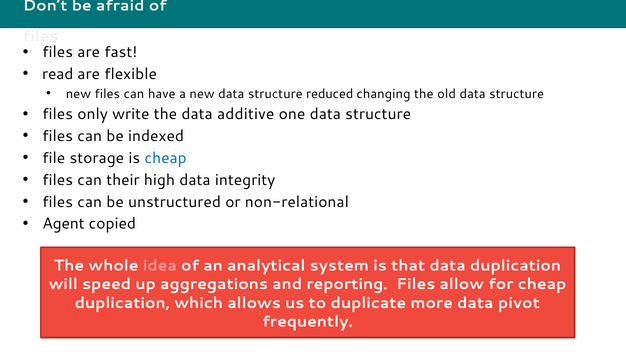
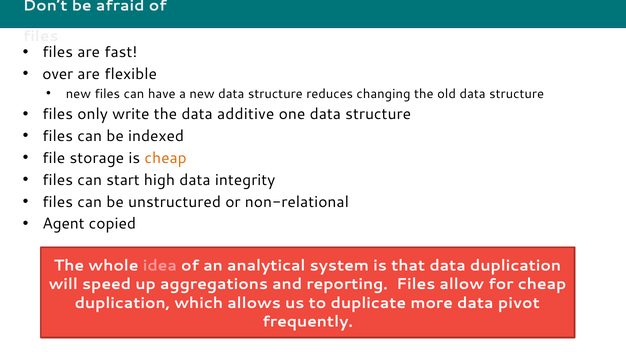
read: read -> over
reduced: reduced -> reduces
cheap at (166, 158) colour: blue -> orange
their: their -> start
